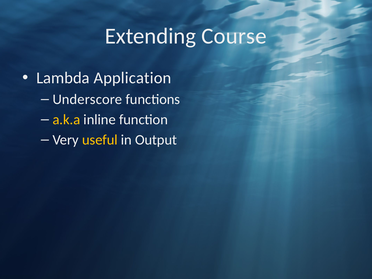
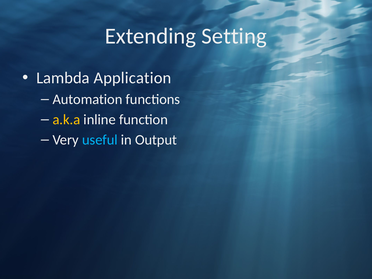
Course: Course -> Setting
Underscore: Underscore -> Automation
useful colour: yellow -> light blue
